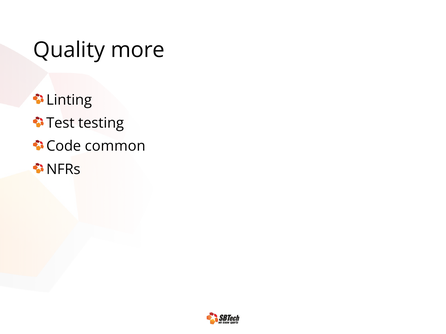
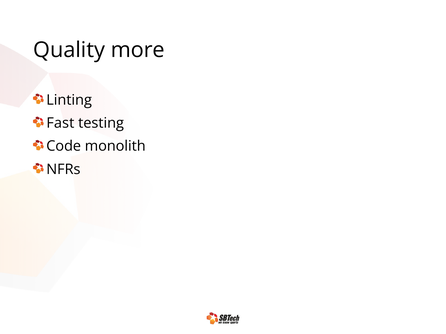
Test: Test -> Fast
common: common -> monolith
